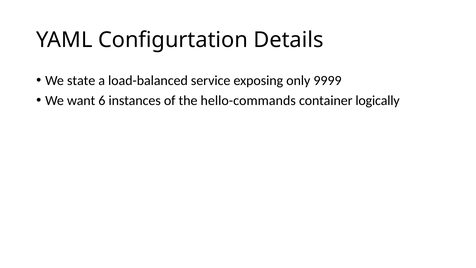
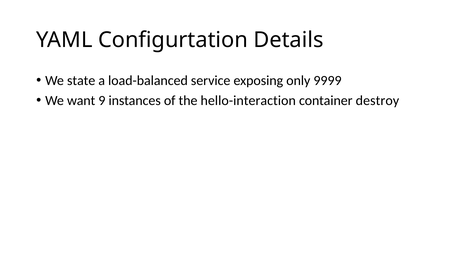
6: 6 -> 9
hello-commands: hello-commands -> hello-interaction
logically: logically -> destroy
